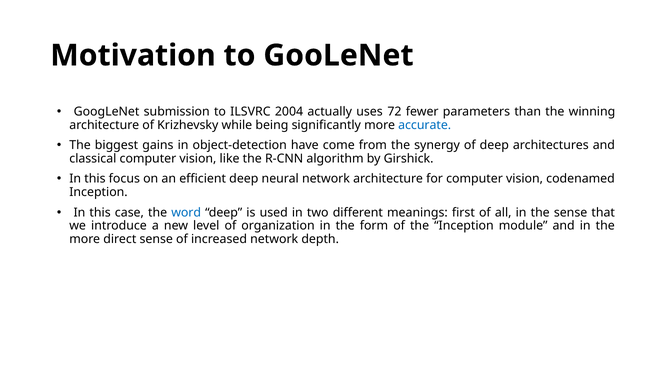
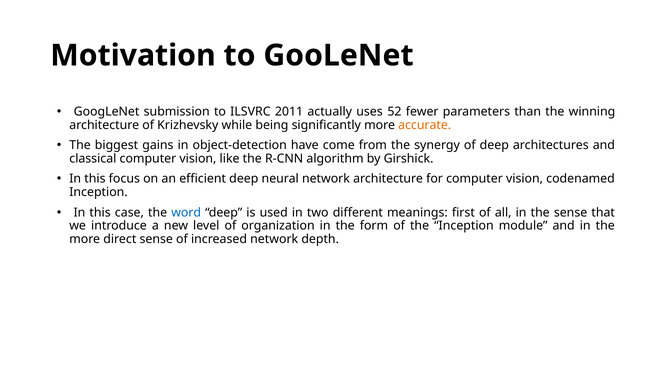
2004: 2004 -> 2011
72: 72 -> 52
accurate colour: blue -> orange
